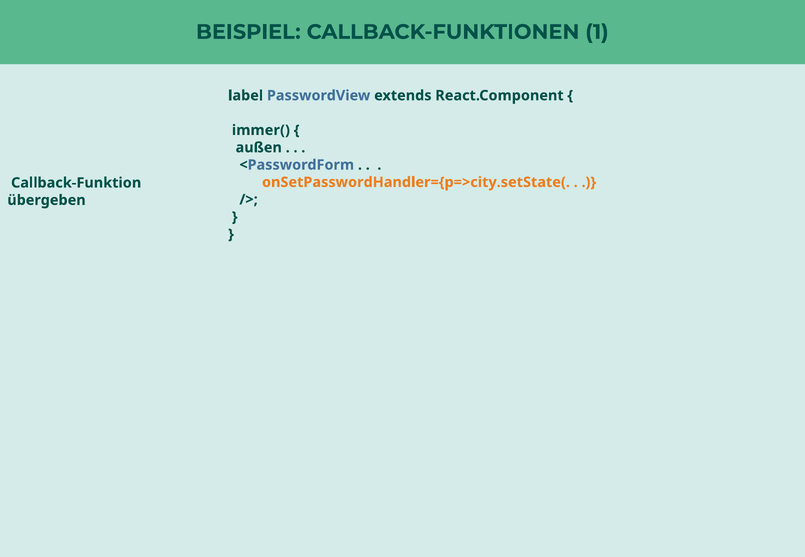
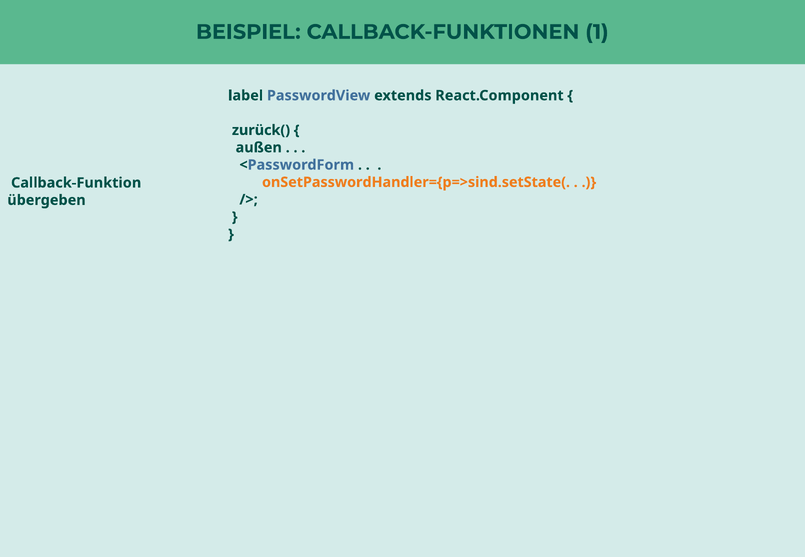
immer(: immer( -> zurück(
onSetPasswordHandler={p=>city.setState(: onSetPasswordHandler={p=>city.setState( -> onSetPasswordHandler={p=>sind.setState(
